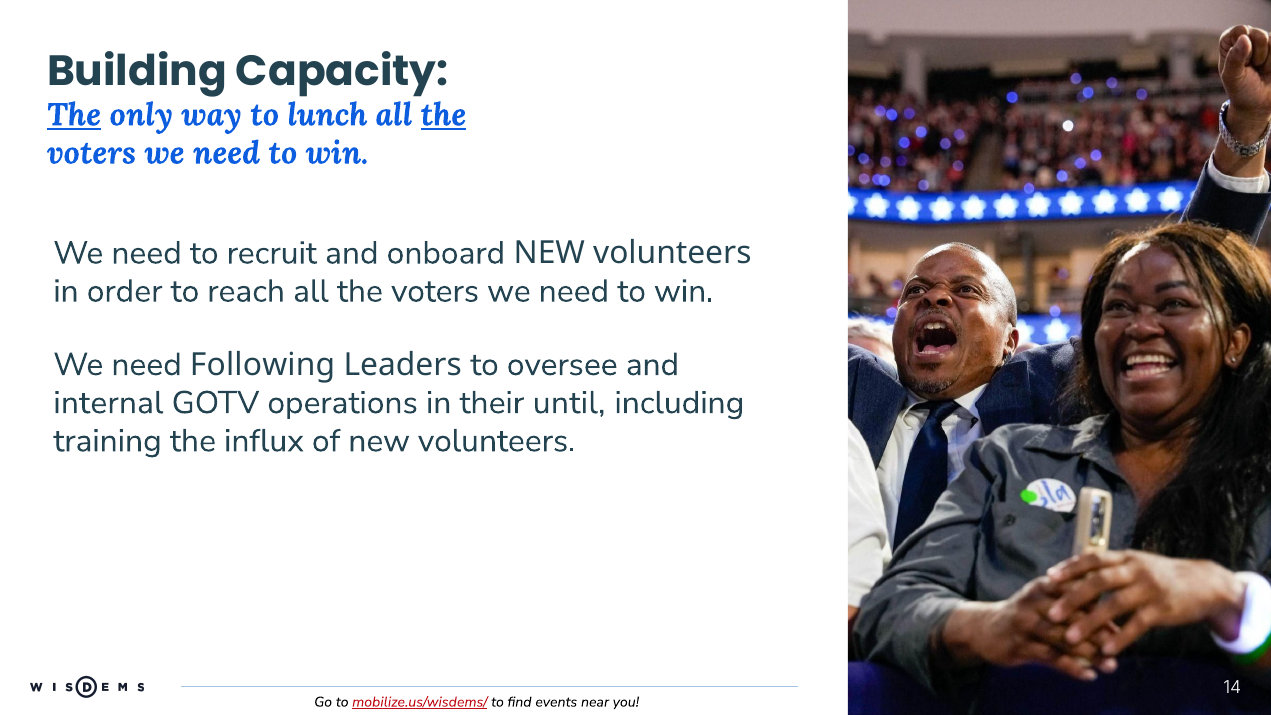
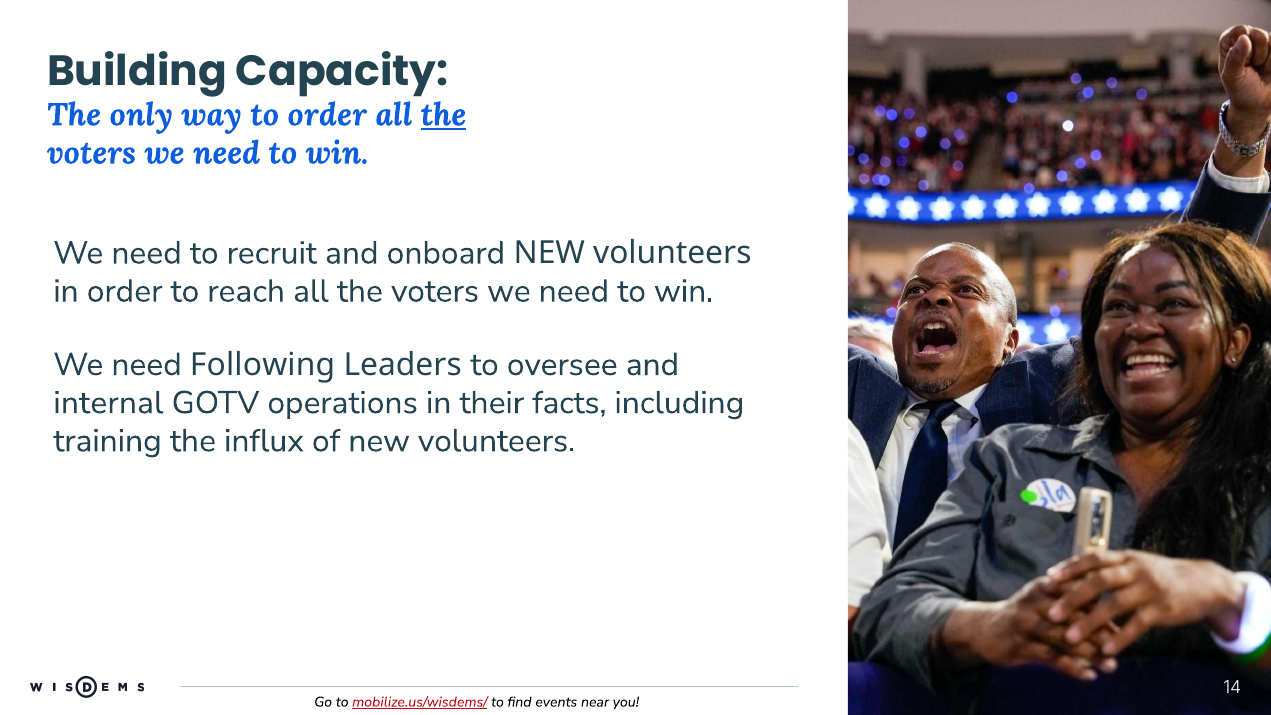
The at (74, 115) underline: present -> none
to lunch: lunch -> order
until: until -> facts
